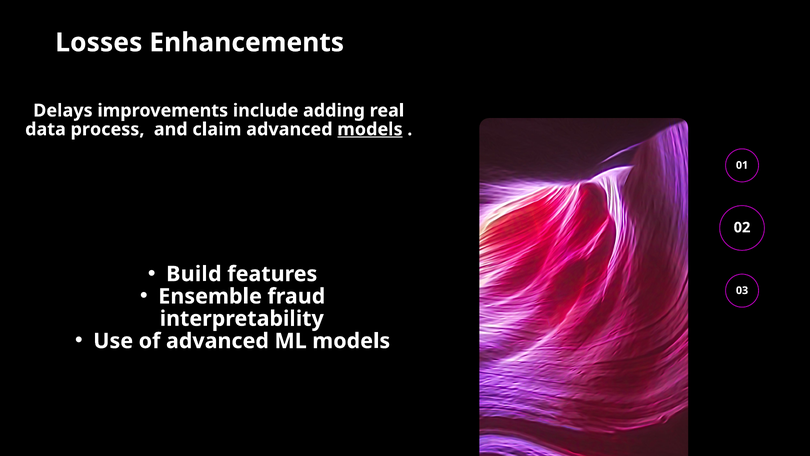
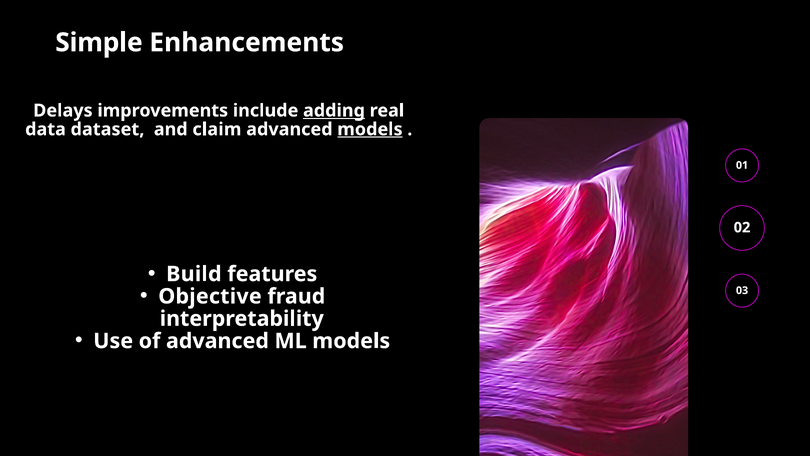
Losses: Losses -> Simple
adding underline: none -> present
process: process -> dataset
Ensemble: Ensemble -> Objective
